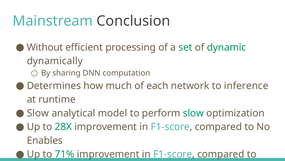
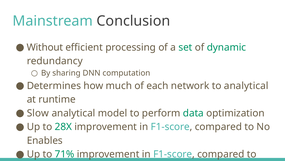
dynamically: dynamically -> redundancy
to inference: inference -> analytical
perform slow: slow -> data
